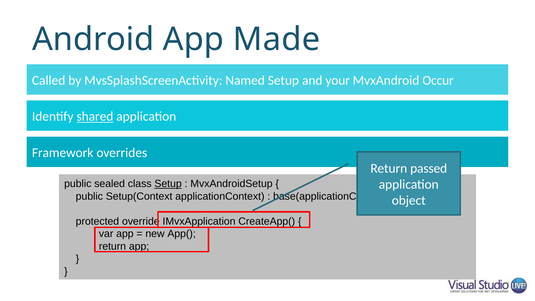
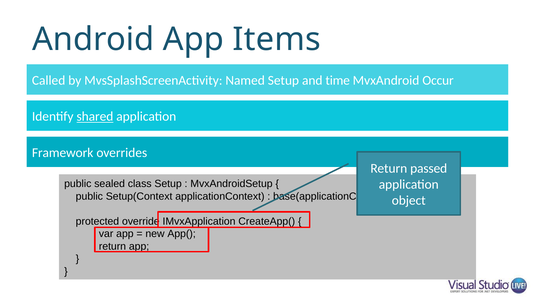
Made: Made -> Items
your: your -> time
Setup at (168, 184) underline: present -> none
